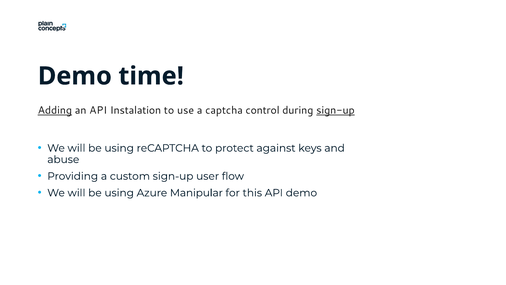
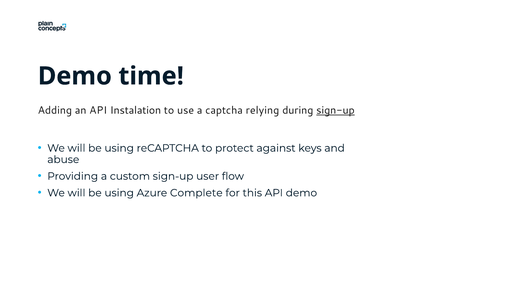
Adding underline: present -> none
control: control -> relying
Manipular: Manipular -> Complete
